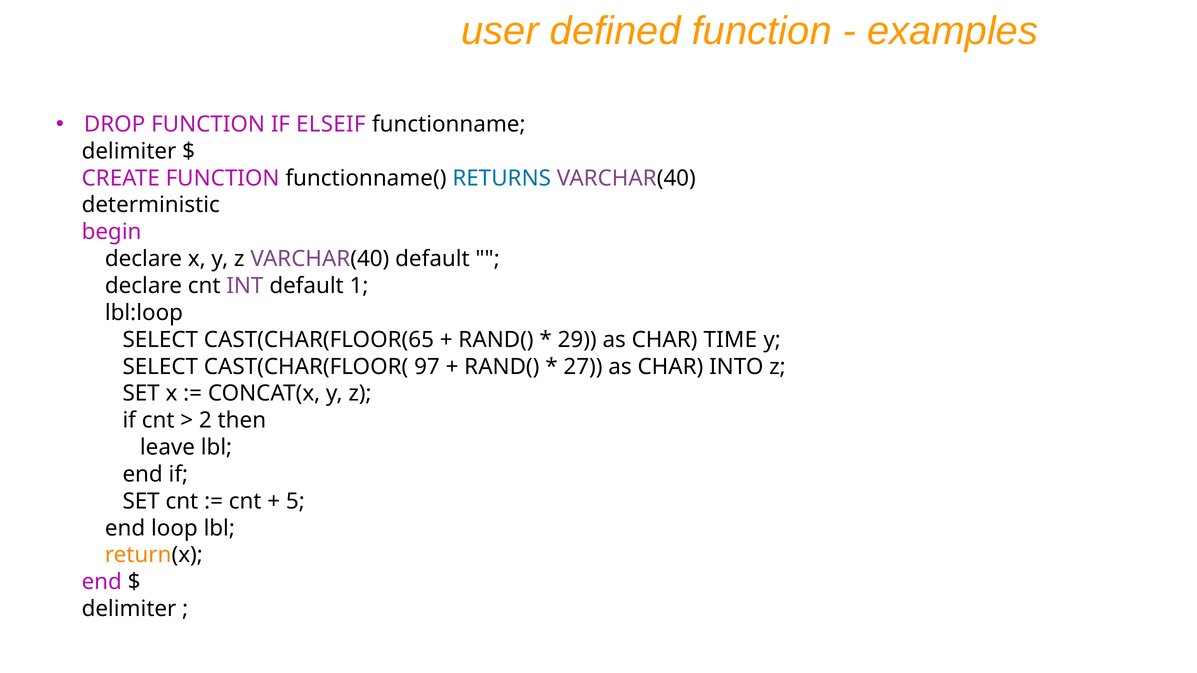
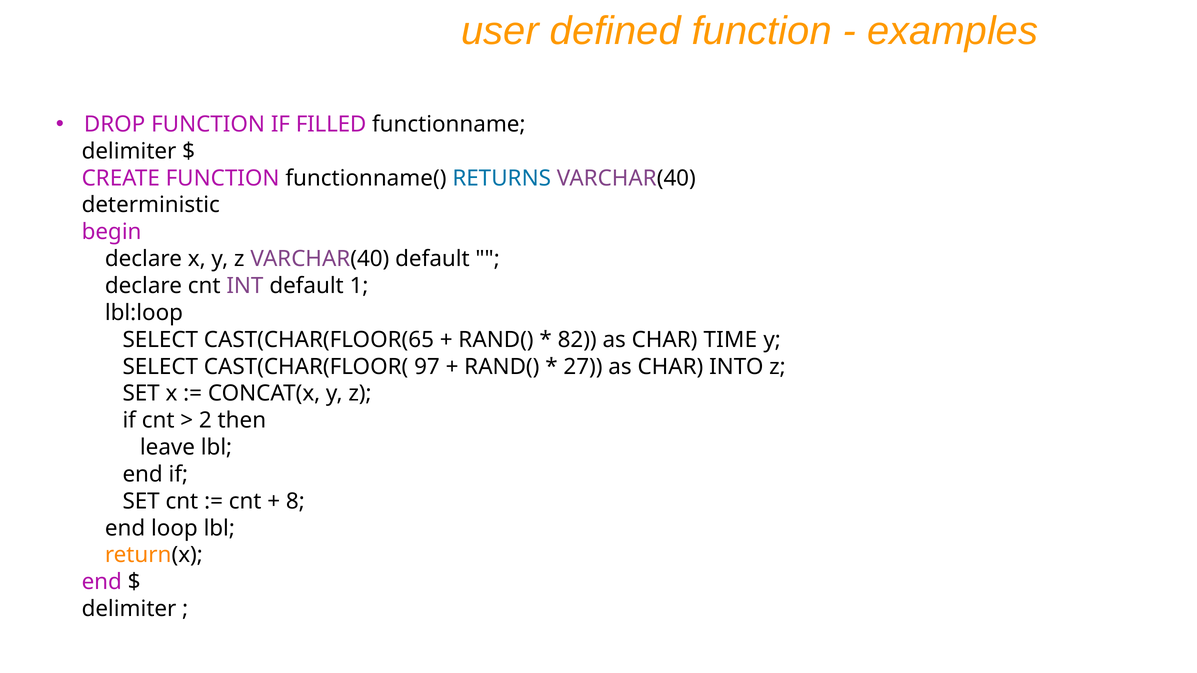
ELSEIF: ELSEIF -> FILLED
29: 29 -> 82
5: 5 -> 8
